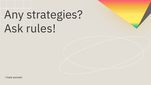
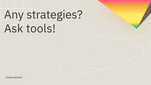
rules: rules -> tools
